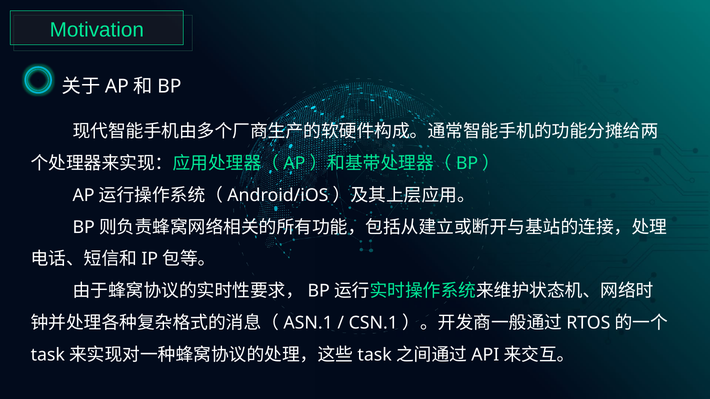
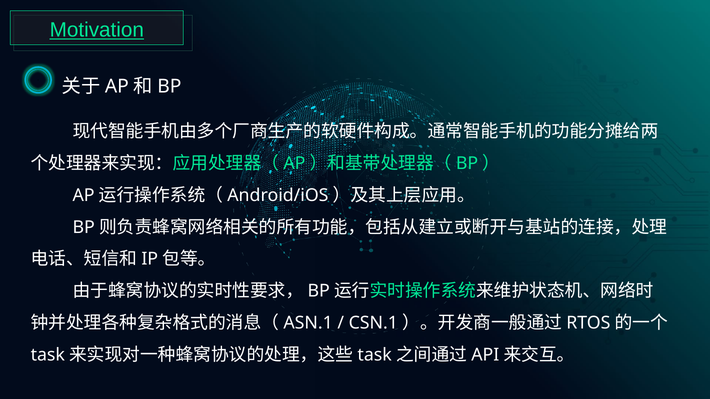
Motivation underline: none -> present
